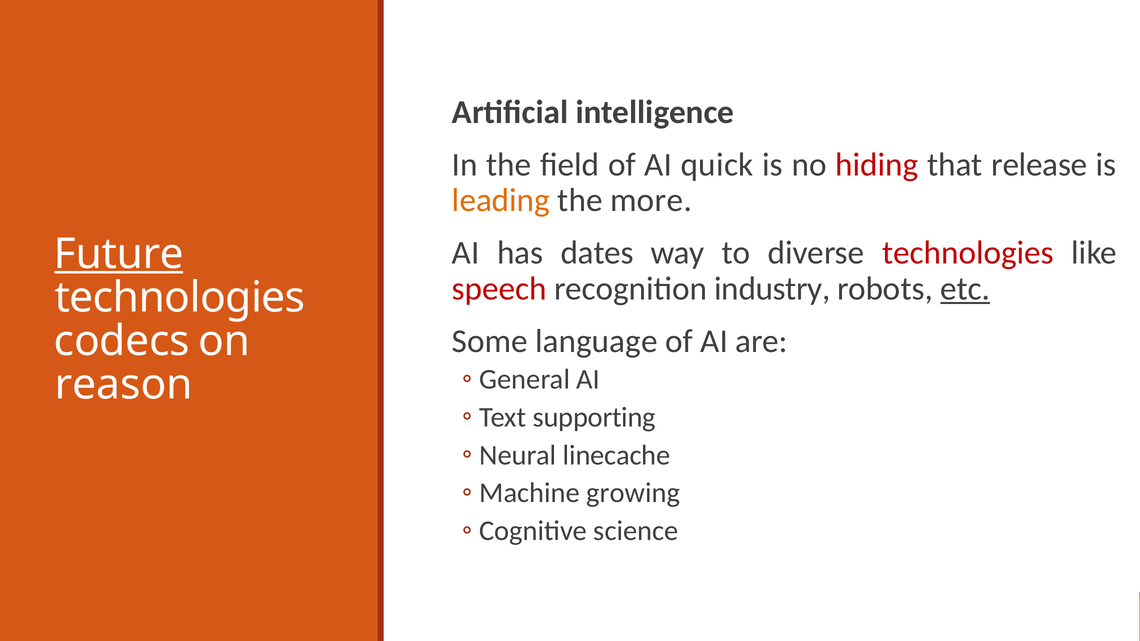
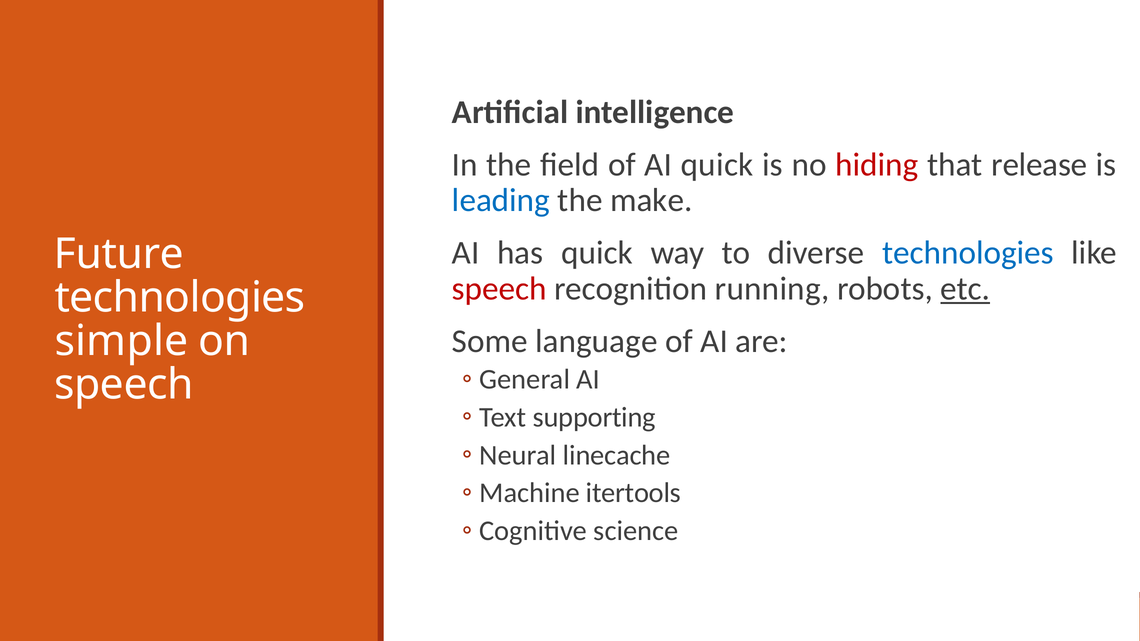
leading colour: orange -> blue
more: more -> make
has dates: dates -> quick
technologies at (968, 253) colour: red -> blue
Future underline: present -> none
industry: industry -> running
codecs: codecs -> simple
reason at (124, 385): reason -> speech
growing: growing -> itertools
